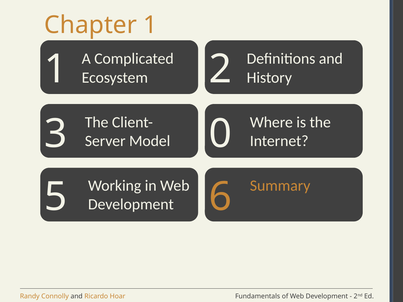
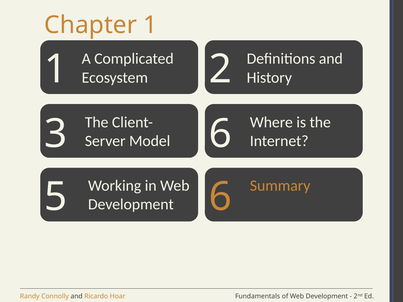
3 0: 0 -> 6
